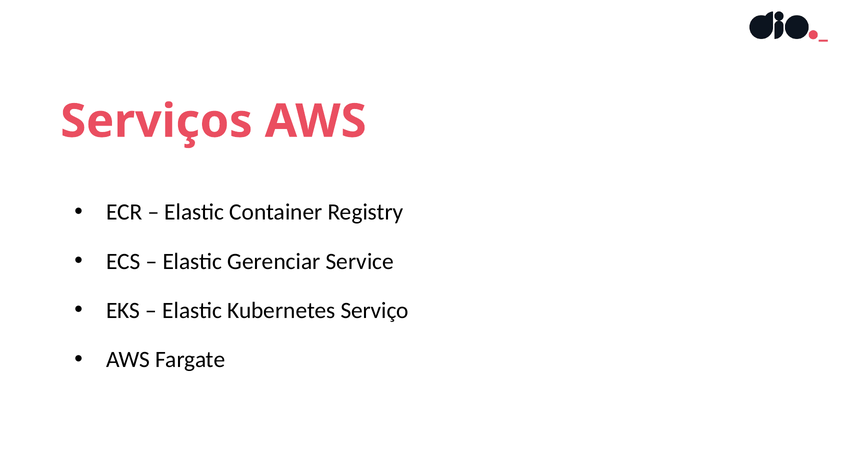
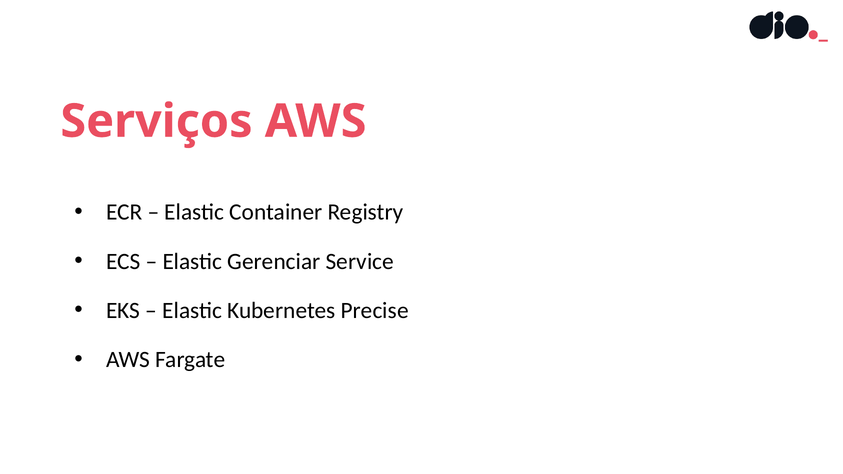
Serviço: Serviço -> Precise
